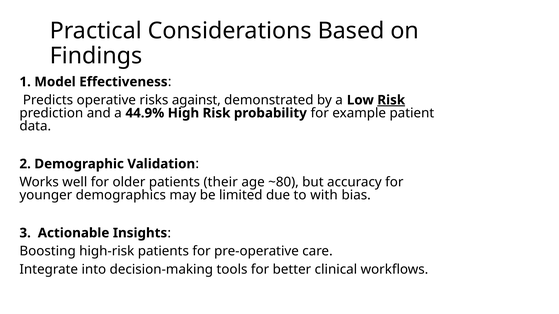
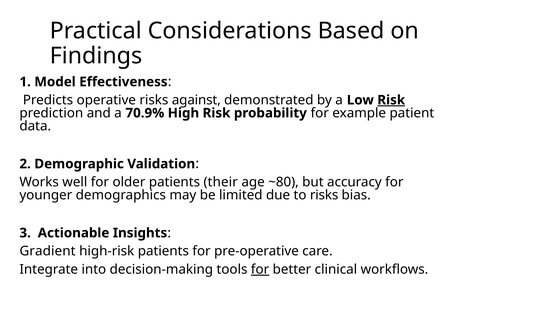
44.9%: 44.9% -> 70.9%
to with: with -> risks
Boosting: Boosting -> Gradient
for at (260, 270) underline: none -> present
